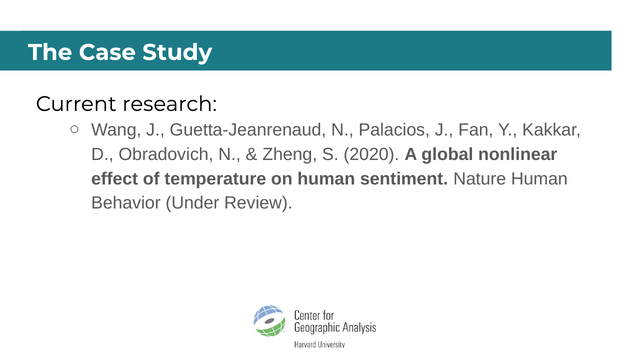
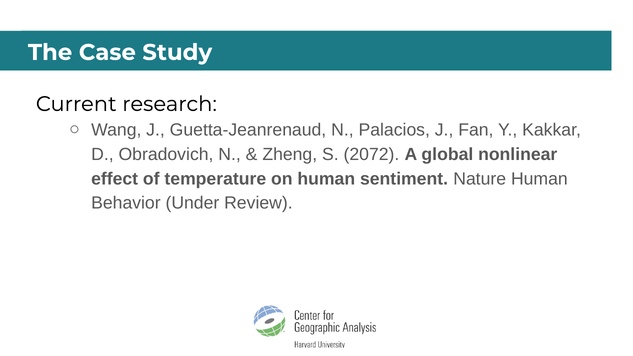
2020: 2020 -> 2072
